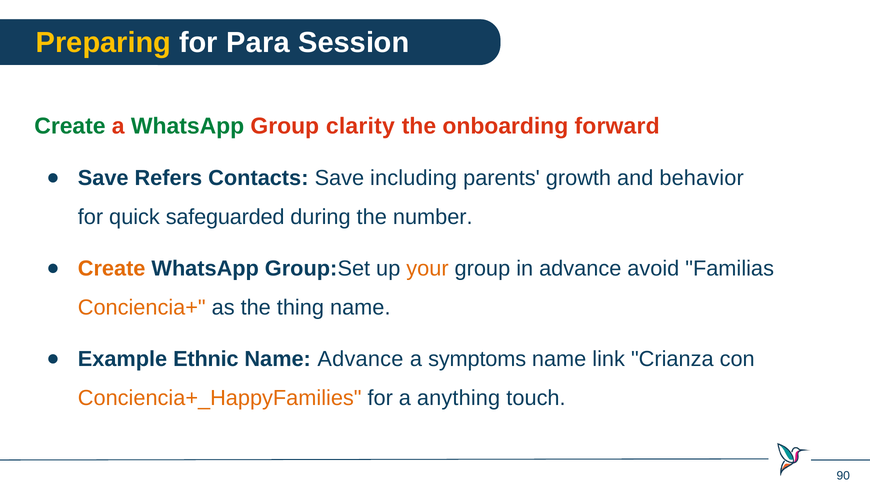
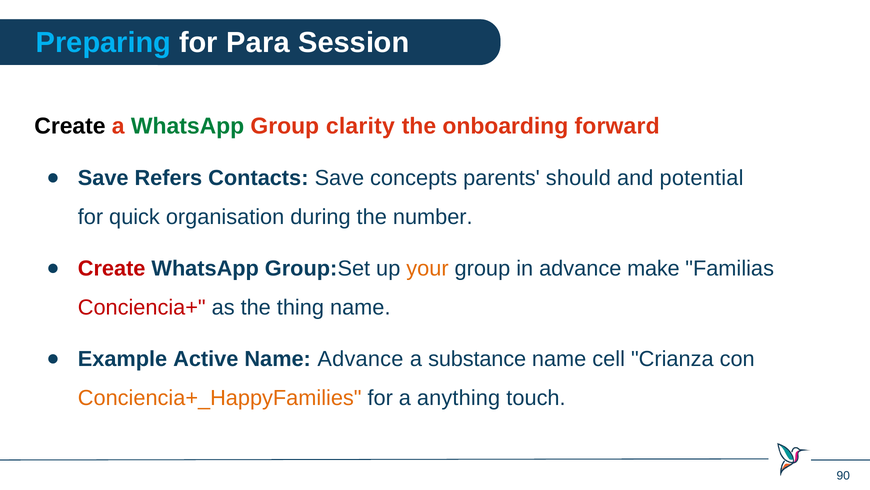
Preparing colour: yellow -> light blue
Create at (70, 126) colour: green -> black
including: including -> concepts
growth: growth -> should
behavior: behavior -> potential
safeguarded: safeguarded -> organisation
Create at (112, 268) colour: orange -> red
avoid: avoid -> make
Conciencia+ colour: orange -> red
Ethnic: Ethnic -> Active
symptoms: symptoms -> substance
link: link -> cell
